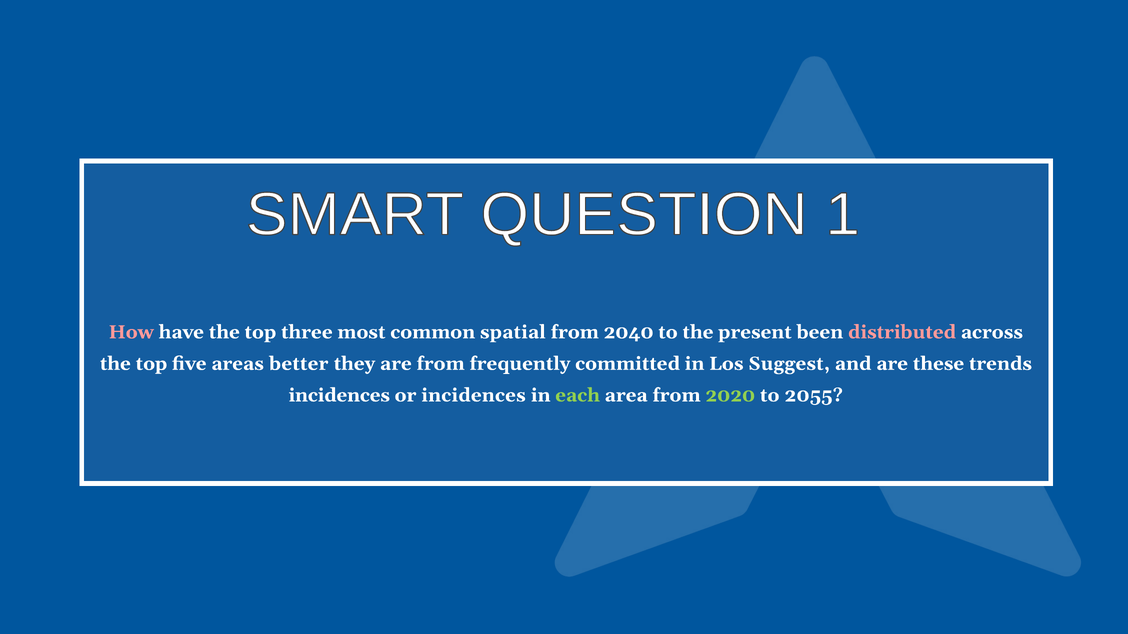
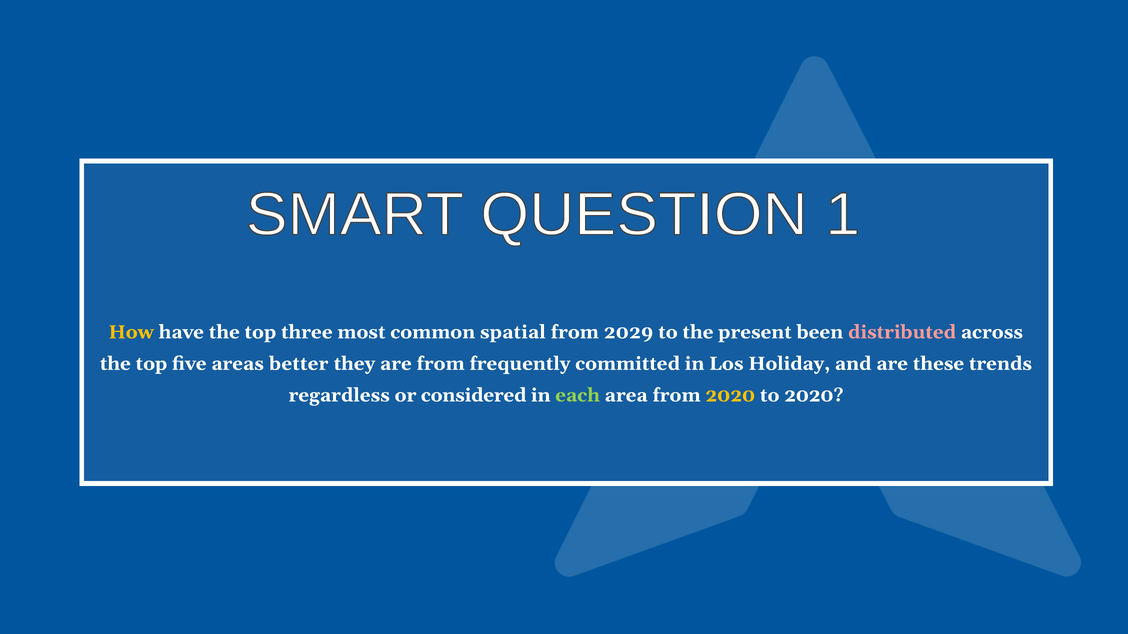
How colour: pink -> yellow
2040: 2040 -> 2029
Suggest: Suggest -> Holiday
incidences at (339, 396): incidences -> regardless
or incidences: incidences -> considered
2020 at (730, 396) colour: light green -> yellow
to 2055: 2055 -> 2020
